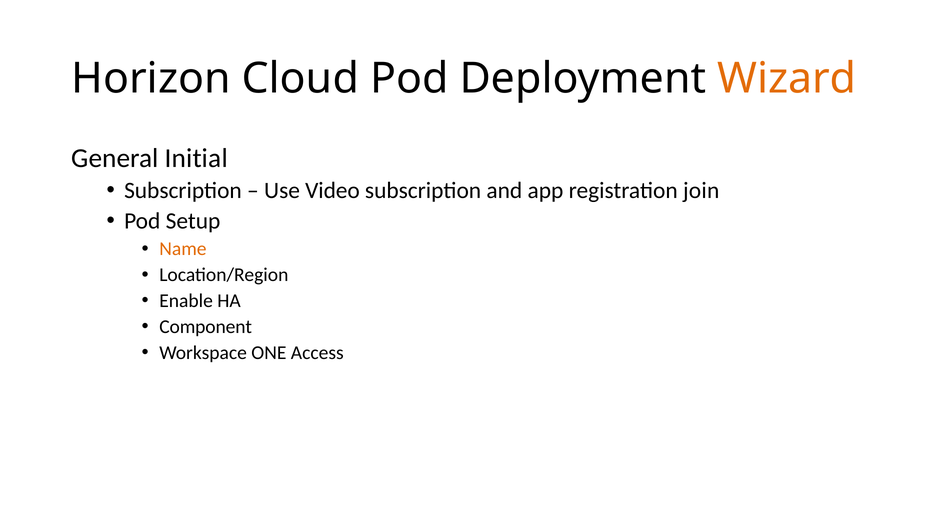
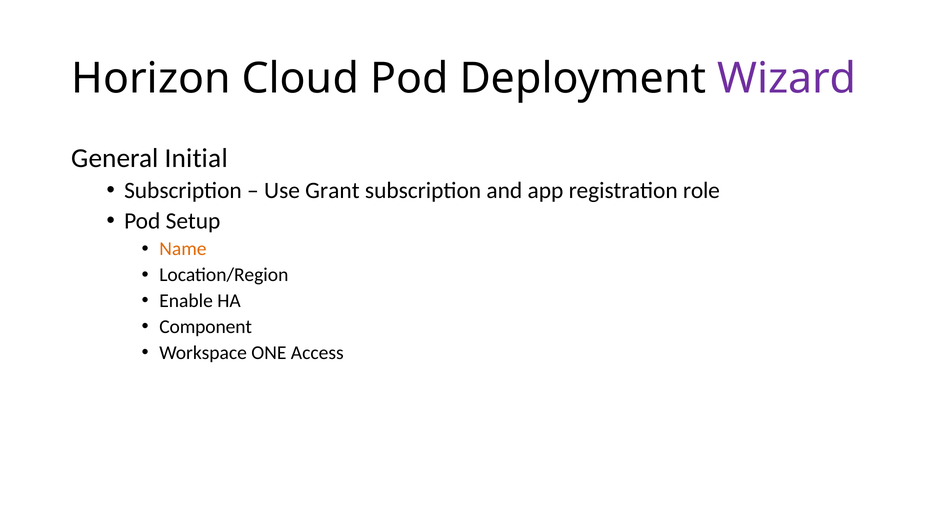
Wizard colour: orange -> purple
Video: Video -> Grant
join: join -> role
